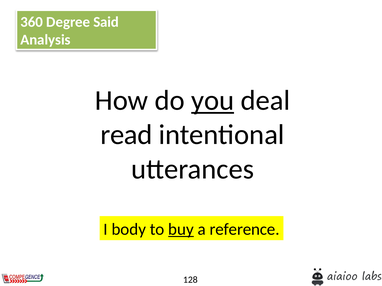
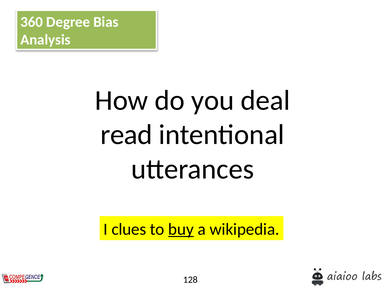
Said: Said -> Bias
you underline: present -> none
body: body -> clues
reference: reference -> wikipedia
